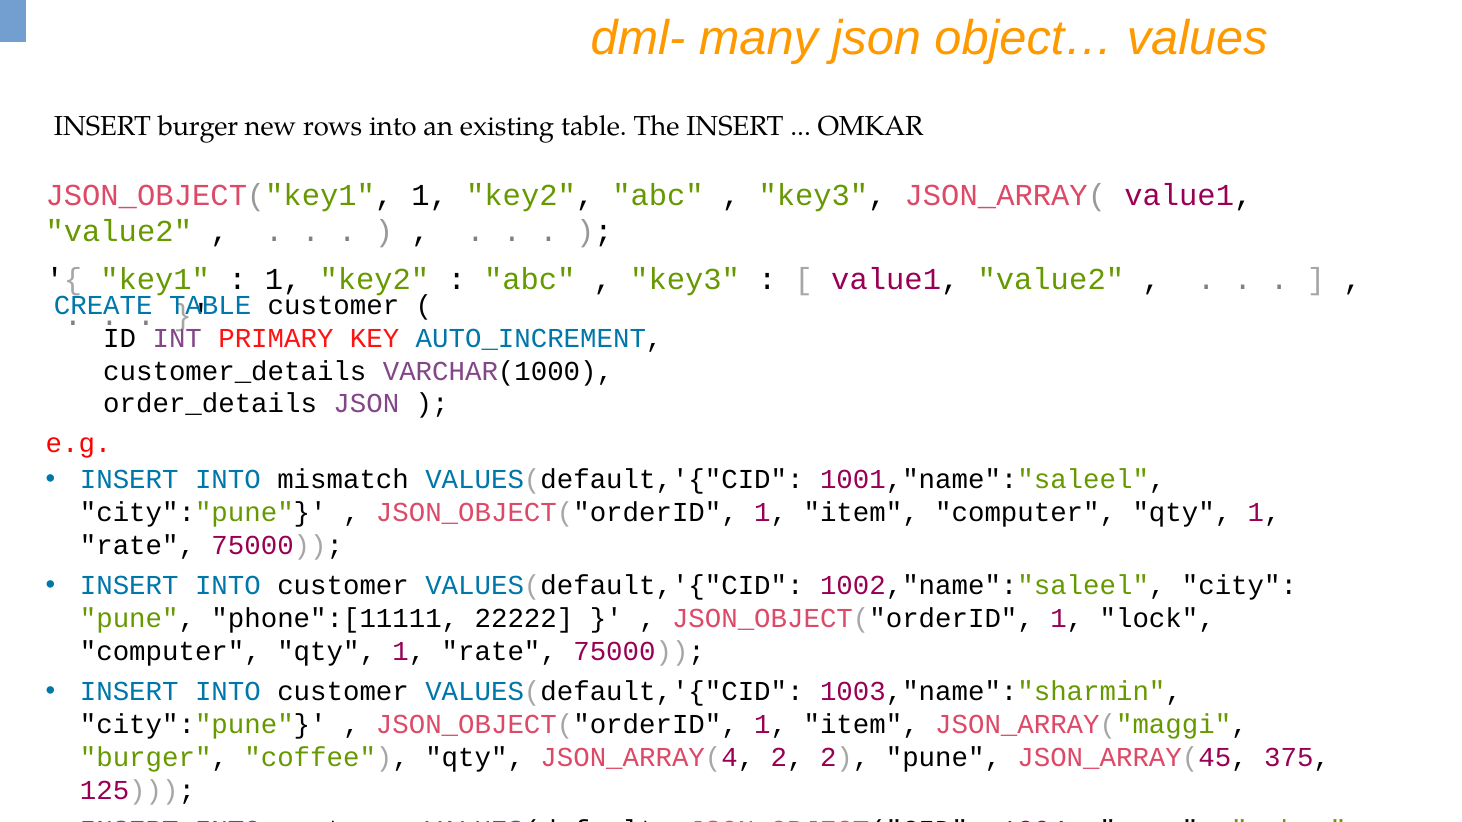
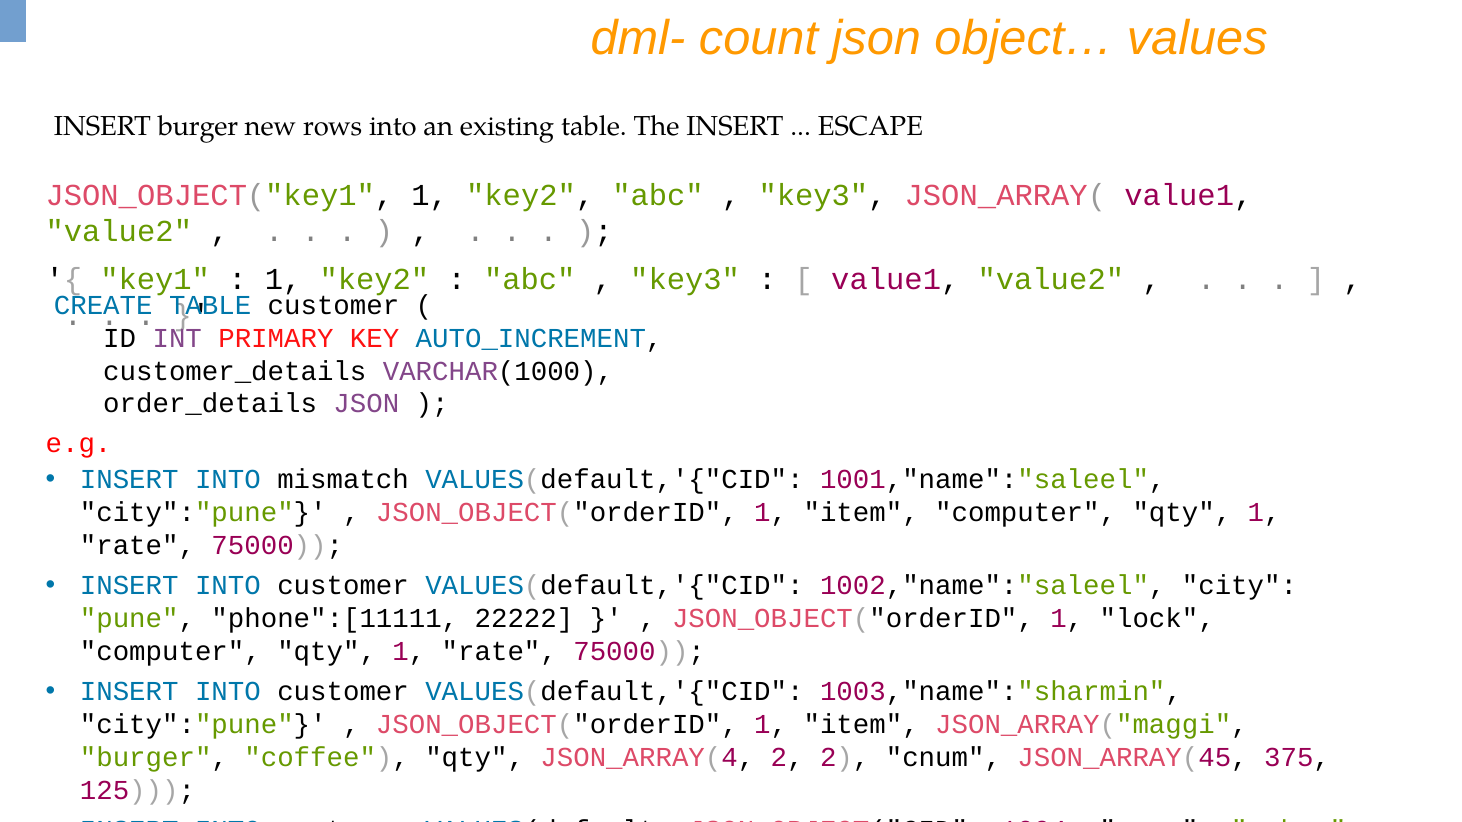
many: many -> count
OMKAR: OMKAR -> ESCAPE
2 pune: pune -> cnum
